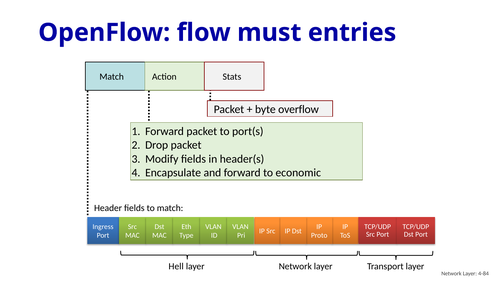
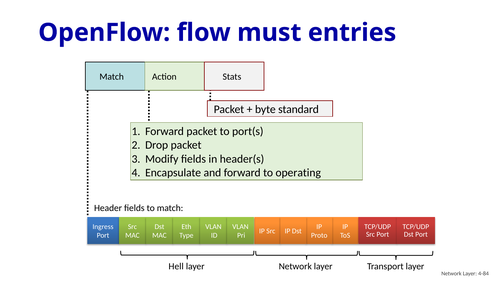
overflow: overflow -> standard
economic: economic -> operating
